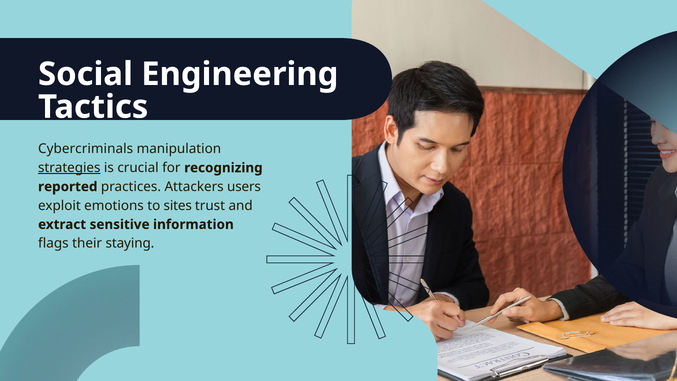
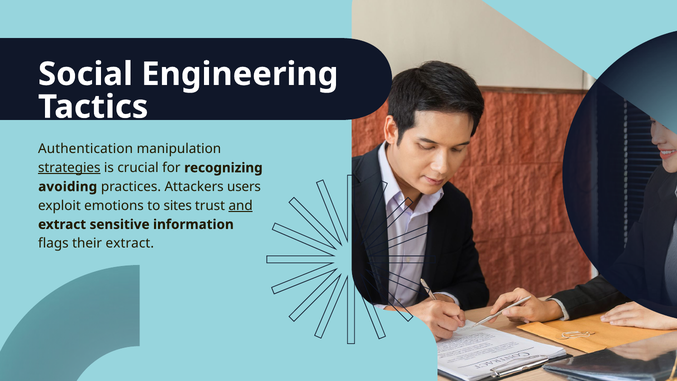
Cybercriminals: Cybercriminals -> Authentication
reported: reported -> avoiding
and underline: none -> present
their staying: staying -> extract
